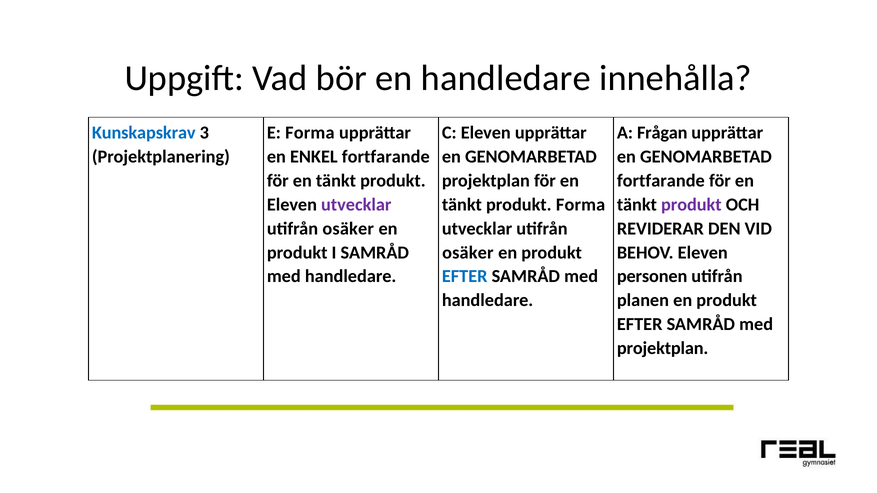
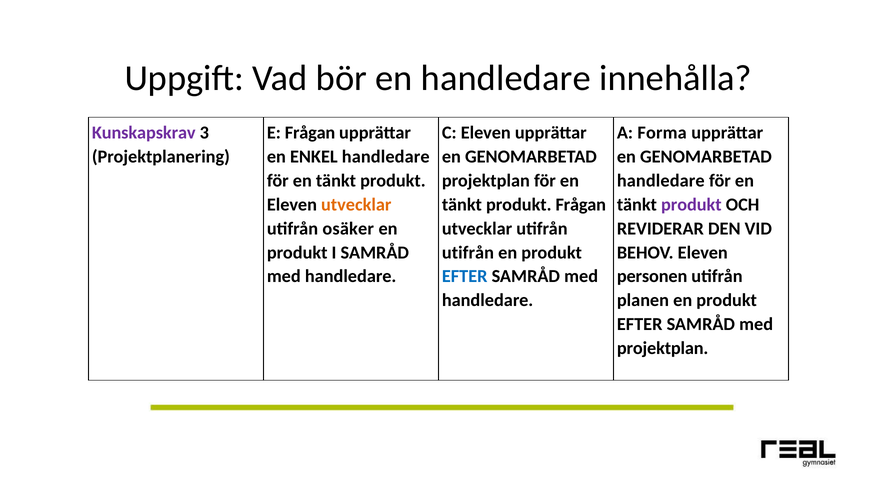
Kunskapskrav colour: blue -> purple
E Forma: Forma -> Frågan
Frågan: Frågan -> Forma
ENKEL fortfarande: fortfarande -> handledare
fortfarande at (661, 181): fortfarande -> handledare
utvecklar at (356, 205) colour: purple -> orange
produkt Forma: Forma -> Frågan
osäker at (468, 253): osäker -> utifrån
